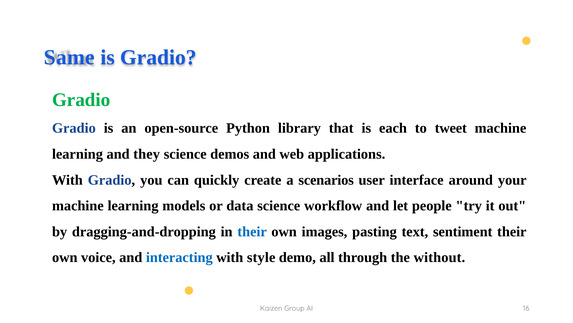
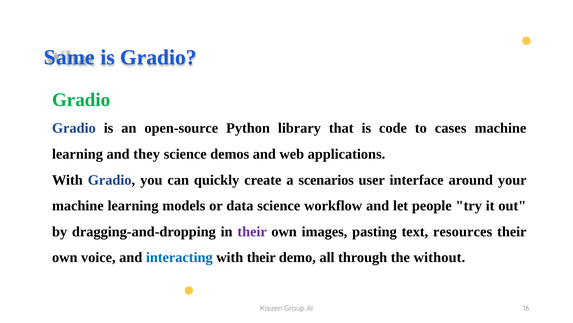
each: each -> code
tweet: tweet -> cases
their at (252, 231) colour: blue -> purple
sentiment: sentiment -> resources
with style: style -> their
